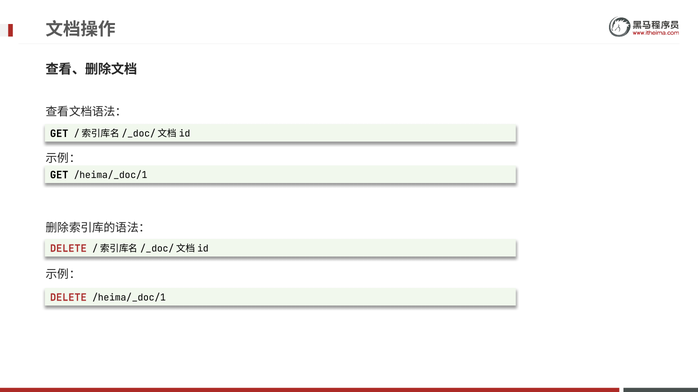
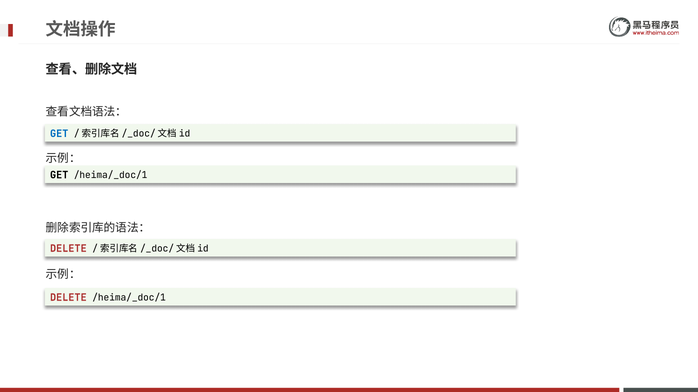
GET at (59, 134) colour: black -> blue
